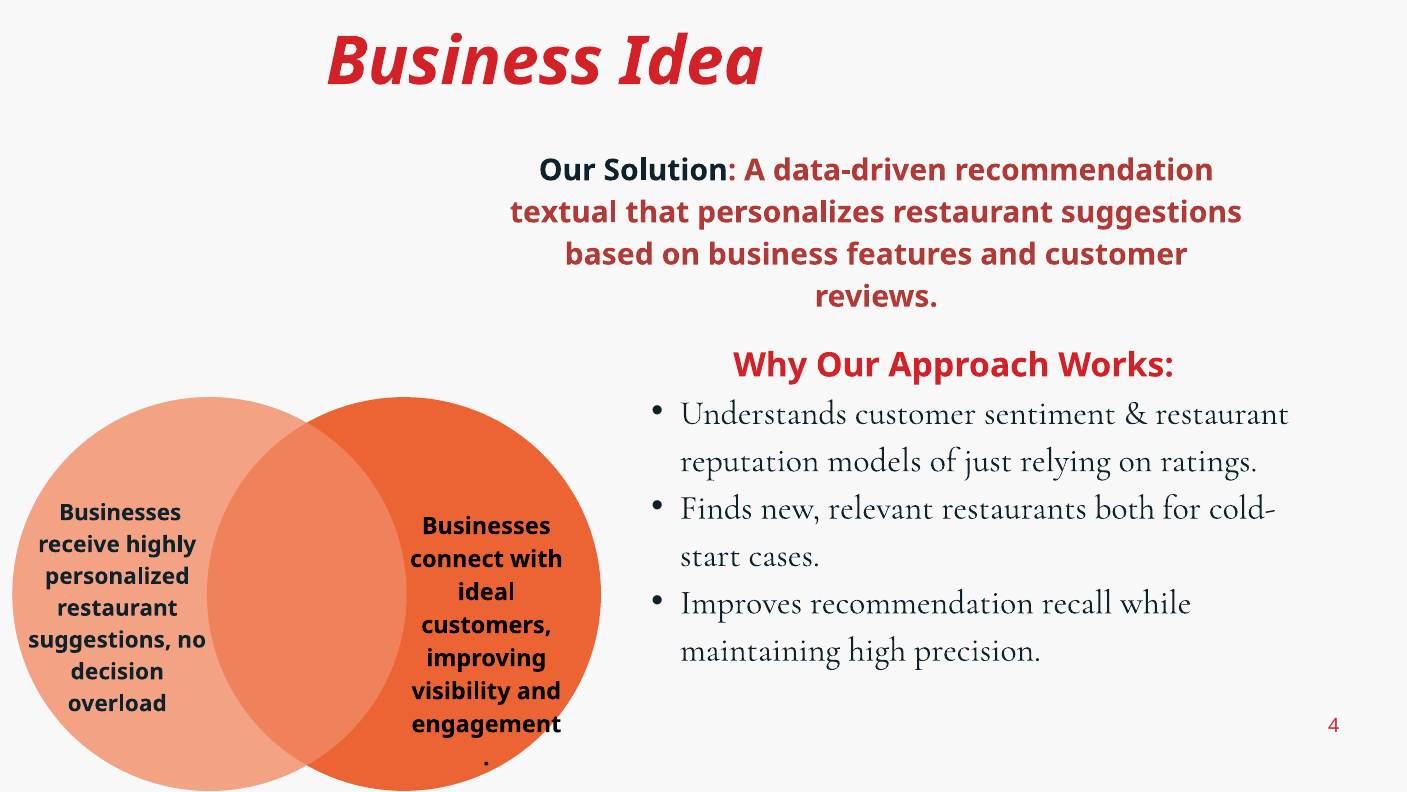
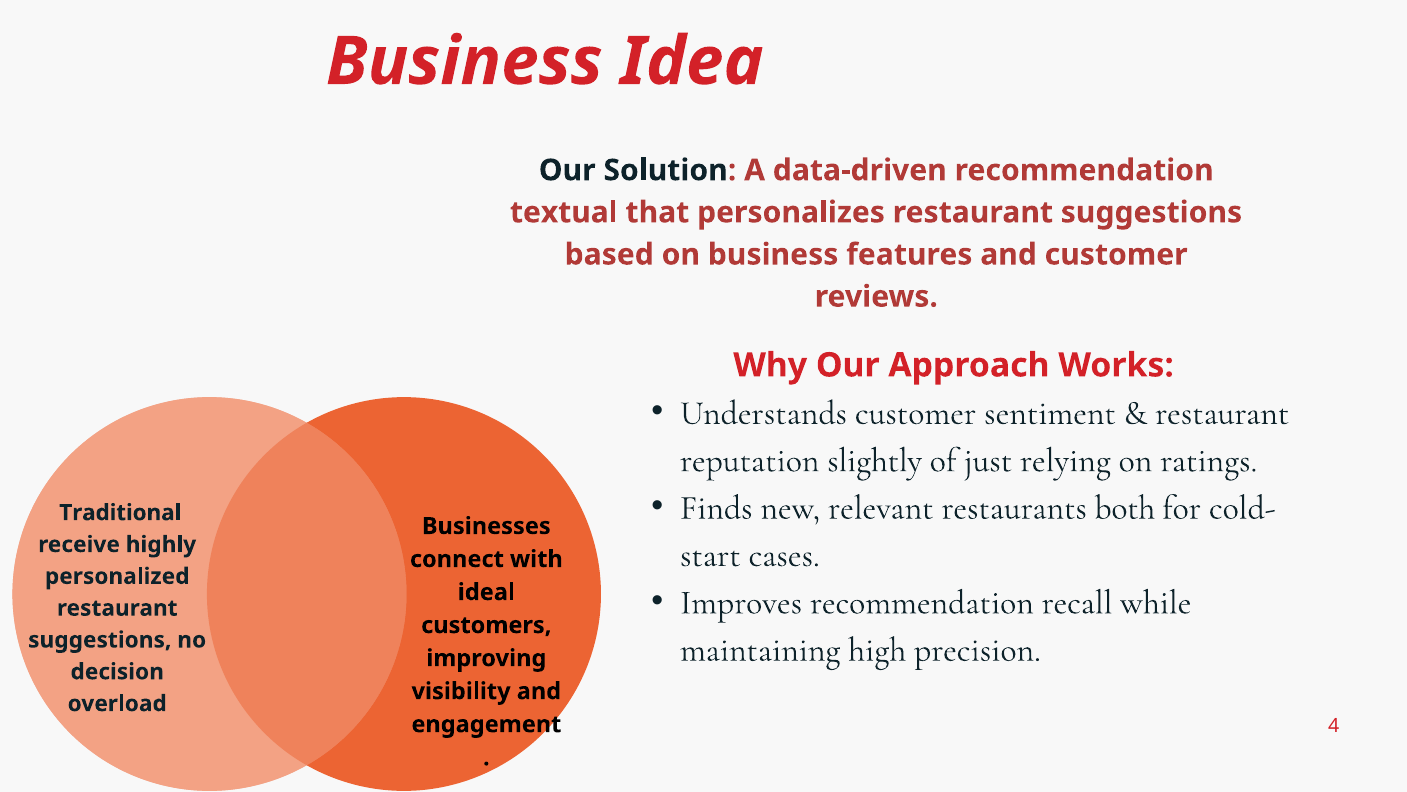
models: models -> slightly
Businesses at (120, 512): Businesses -> Traditional
